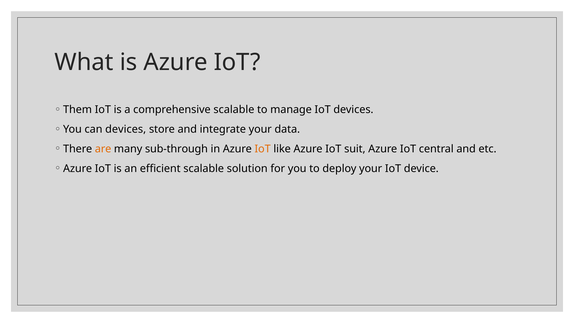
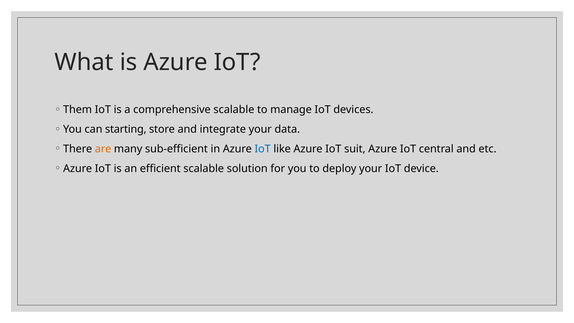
can devices: devices -> starting
sub-through: sub-through -> sub-efficient
IoT at (263, 149) colour: orange -> blue
